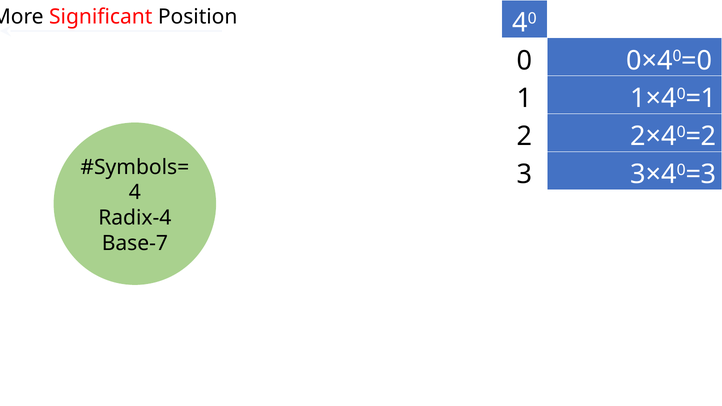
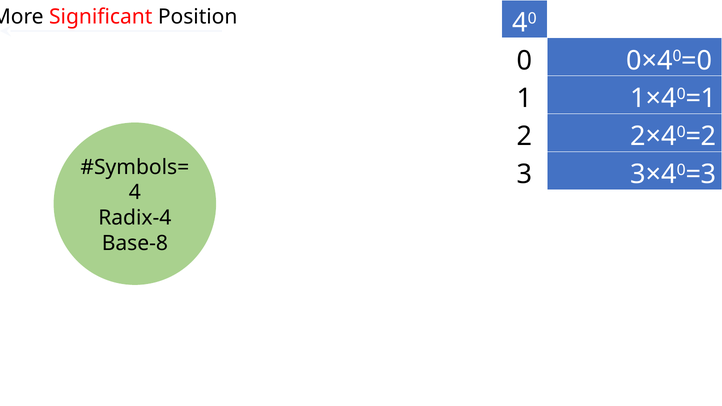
Base-7: Base-7 -> Base-8
